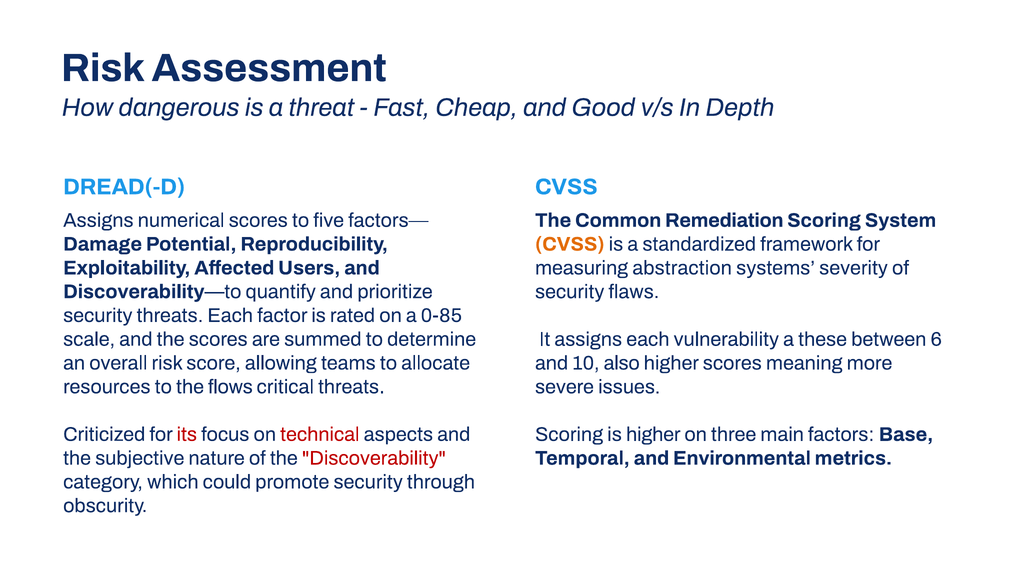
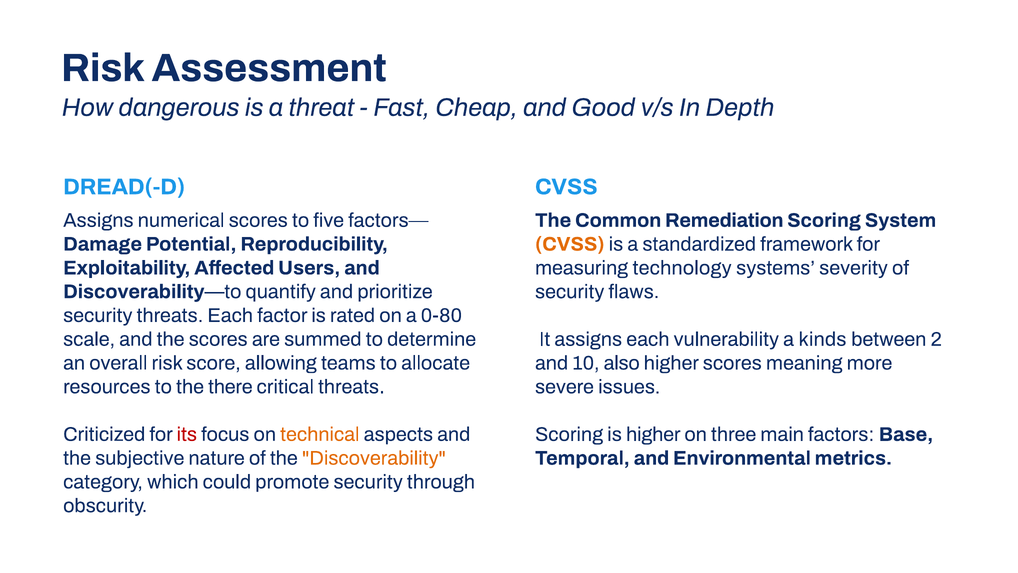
abstraction: abstraction -> technology
0-85: 0-85 -> 0-80
these: these -> kinds
6: 6 -> 2
flows: flows -> there
technical colour: red -> orange
Discoverability colour: red -> orange
